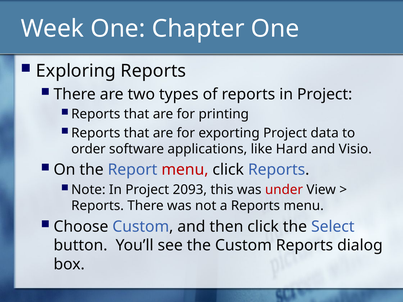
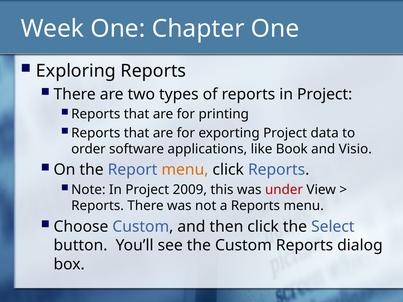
Hard: Hard -> Book
menu at (185, 170) colour: red -> orange
2093: 2093 -> 2009
